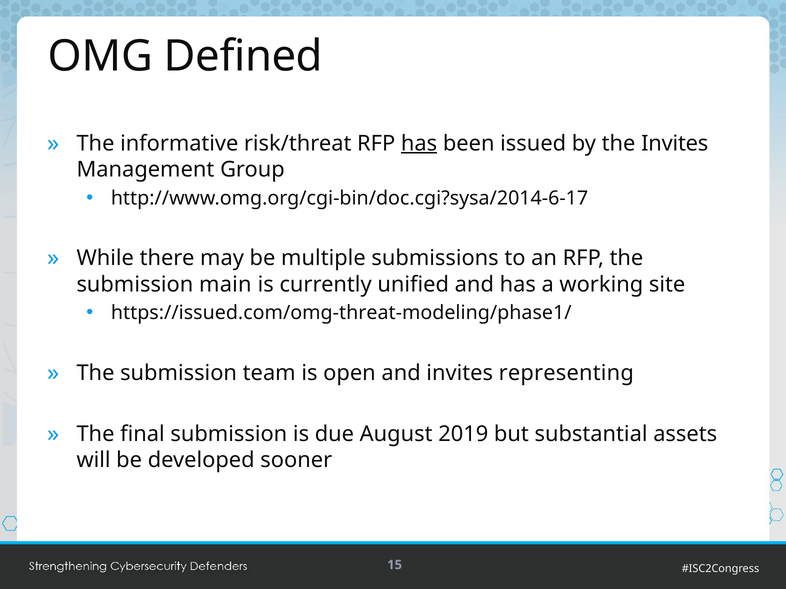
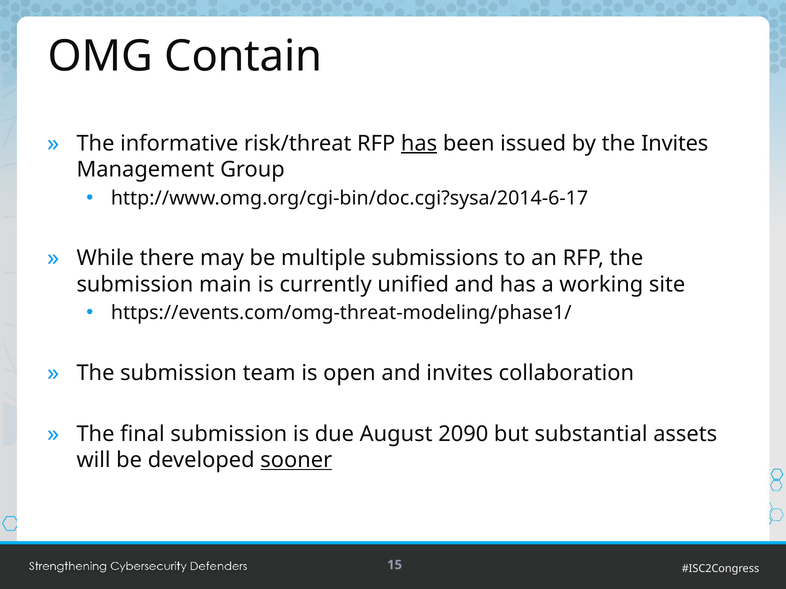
Defined: Defined -> Contain
https://issued.com/omg-threat-modeling/phase1/: https://issued.com/omg-threat-modeling/phase1/ -> https://events.com/omg-threat-modeling/phase1/
representing: representing -> collaboration
2019: 2019 -> 2090
sooner underline: none -> present
